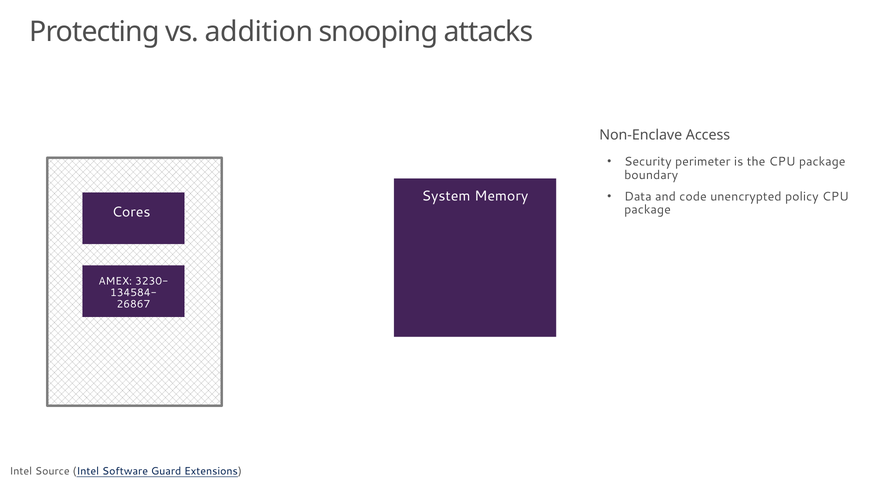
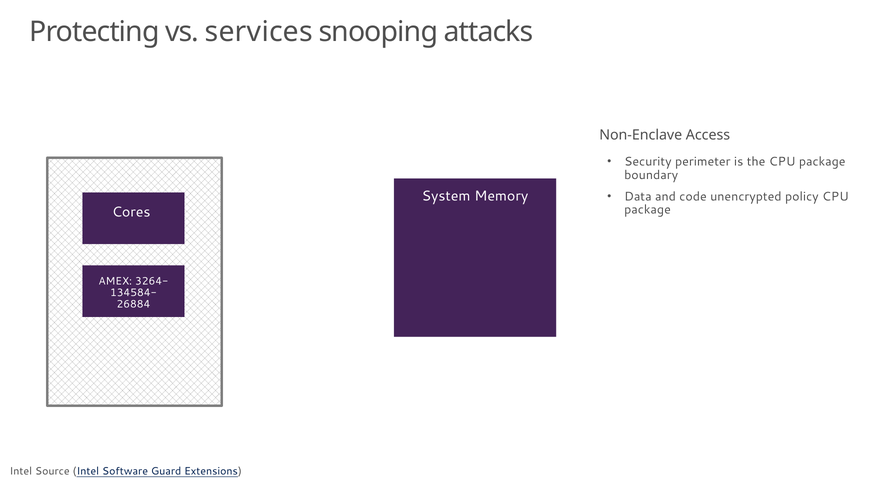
addition: addition -> services
3230-: 3230- -> 3264-
26867: 26867 -> 26884
